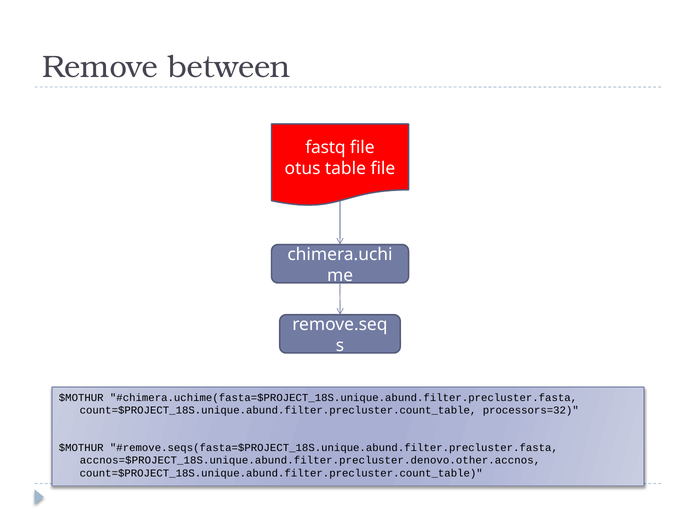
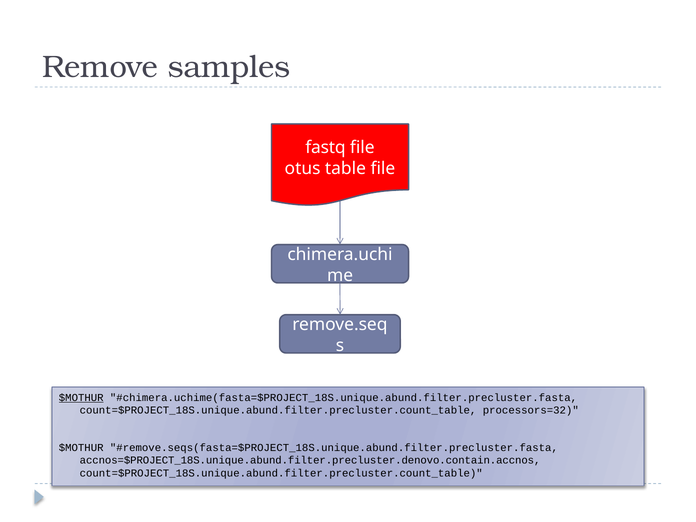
between: between -> samples
$MOTHUR at (81, 398) underline: none -> present
accnos=$PROJECT_18S.unique.abund.filter.precluster.denovo.other.accnos: accnos=$PROJECT_18S.unique.abund.filter.precluster.denovo.other.accnos -> accnos=$PROJECT_18S.unique.abund.filter.precluster.denovo.contain.accnos
